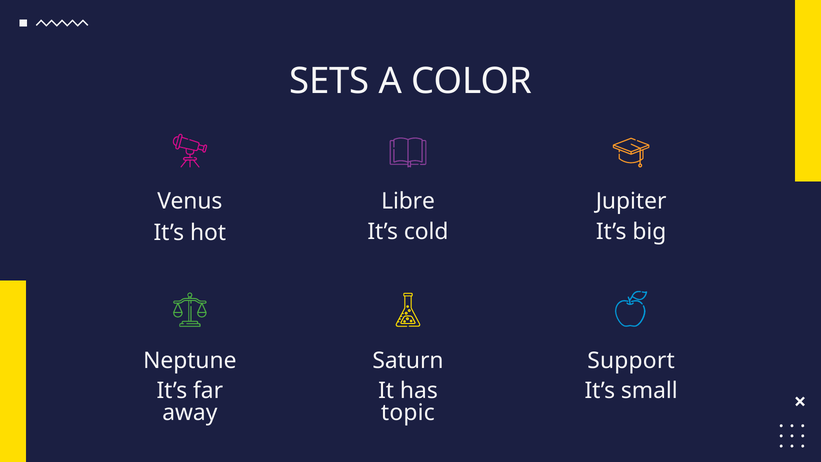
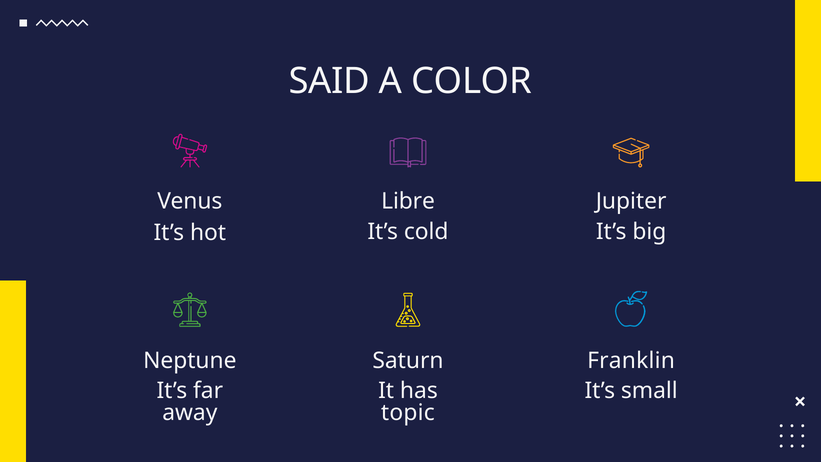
SETS: SETS -> SAID
Support: Support -> Franklin
